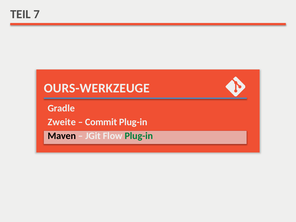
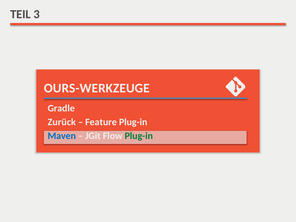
7: 7 -> 3
Zweite: Zweite -> Zurück
Commit: Commit -> Feature
Maven colour: black -> blue
